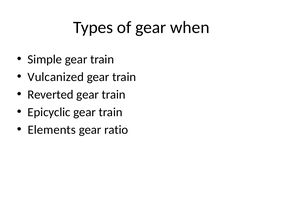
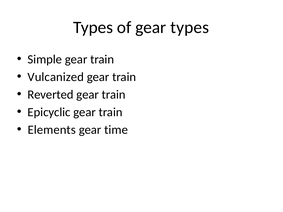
gear when: when -> types
ratio: ratio -> time
